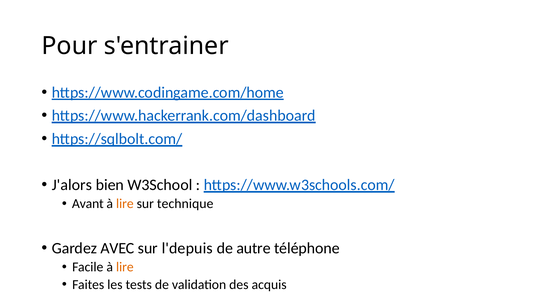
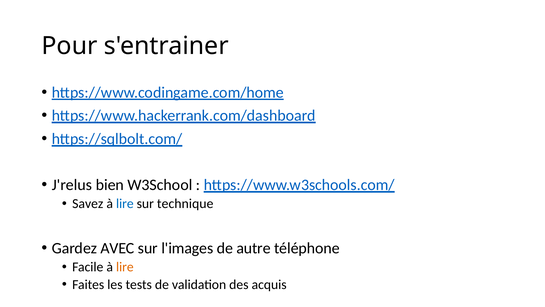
J'alors: J'alors -> J'relus
Avant: Avant -> Savez
lire at (125, 204) colour: orange -> blue
l'depuis: l'depuis -> l'images
